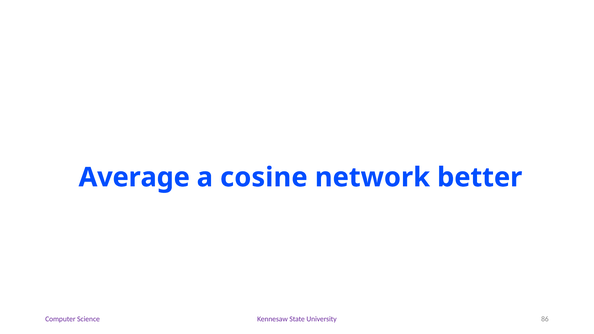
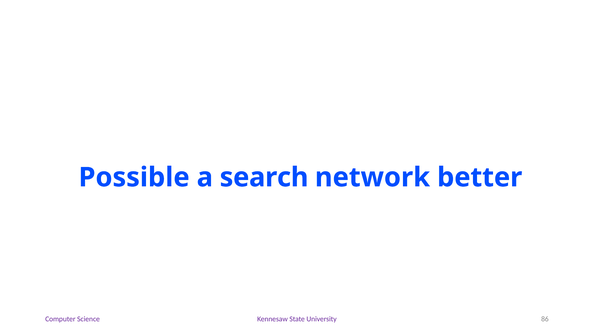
Average: Average -> Possible
cosine: cosine -> search
